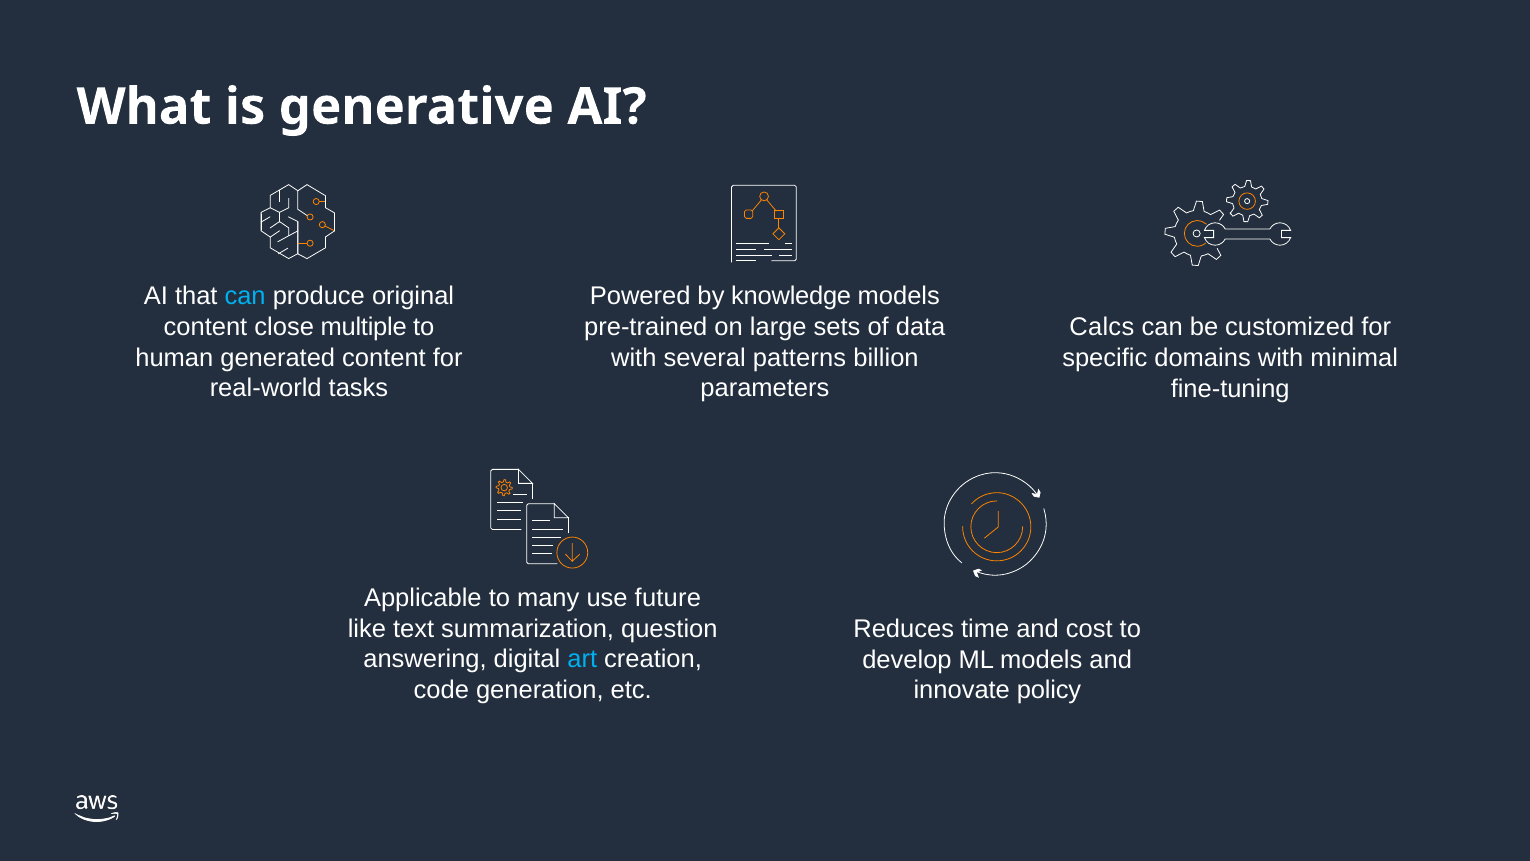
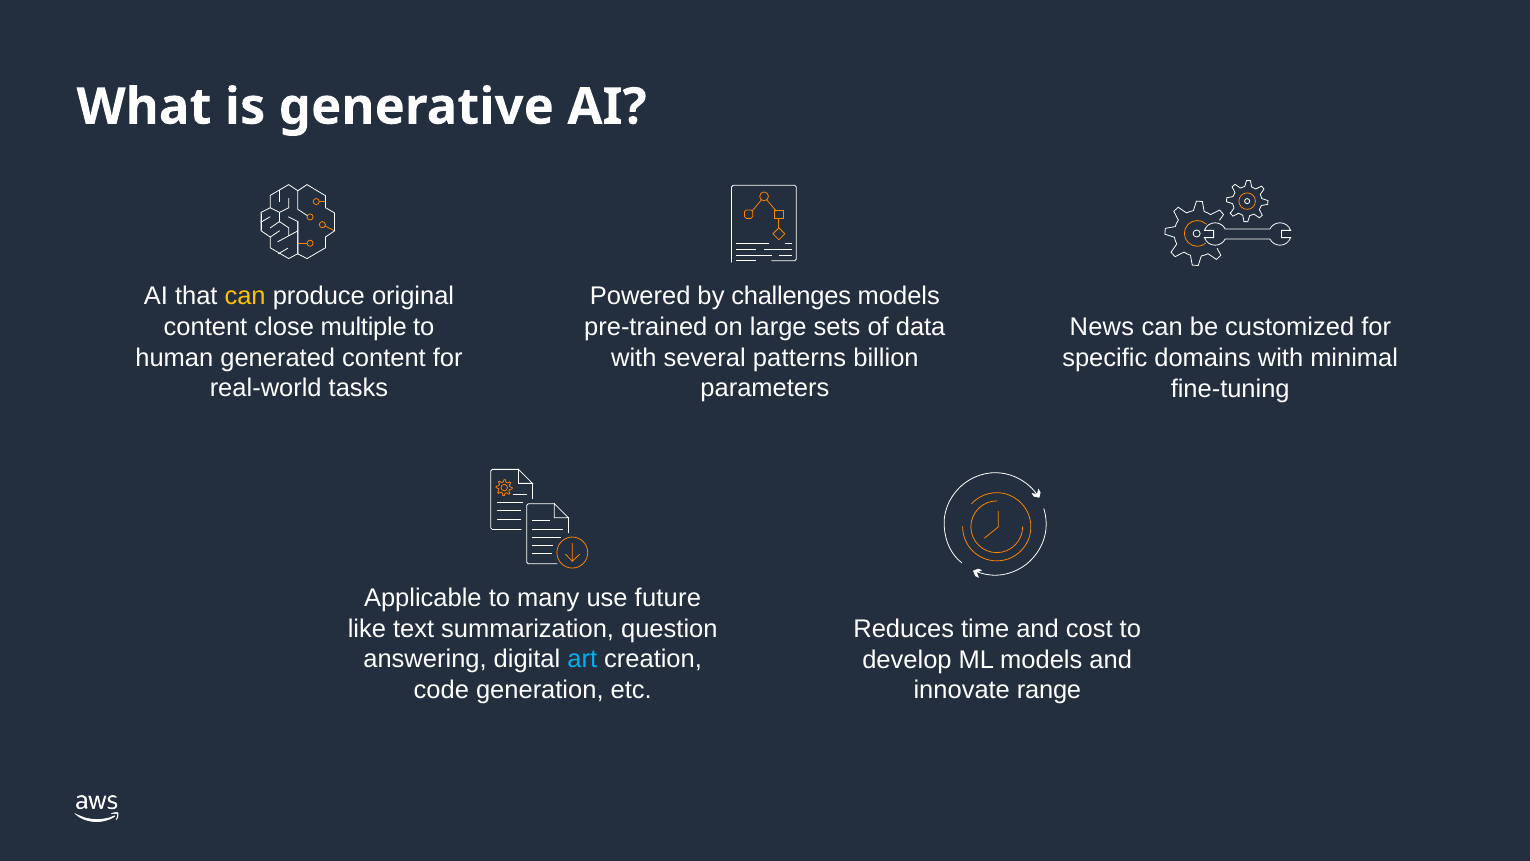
can at (245, 296) colour: light blue -> yellow
knowledge: knowledge -> challenges
Calcs: Calcs -> News
policy: policy -> range
